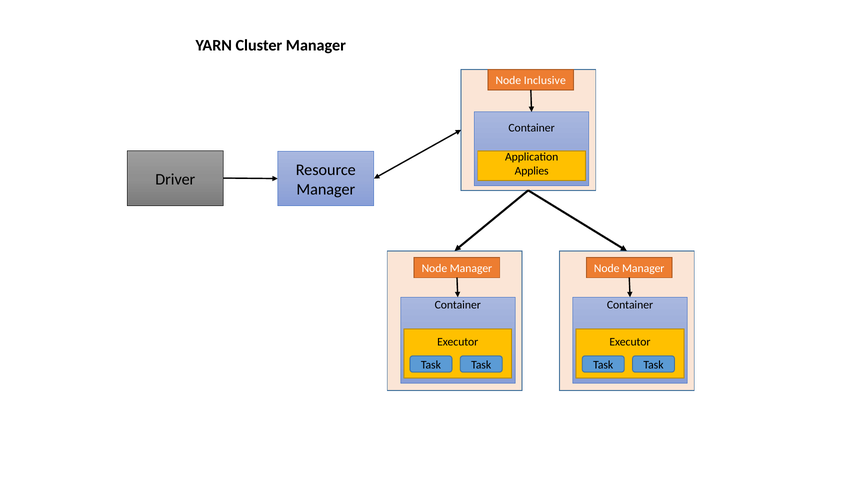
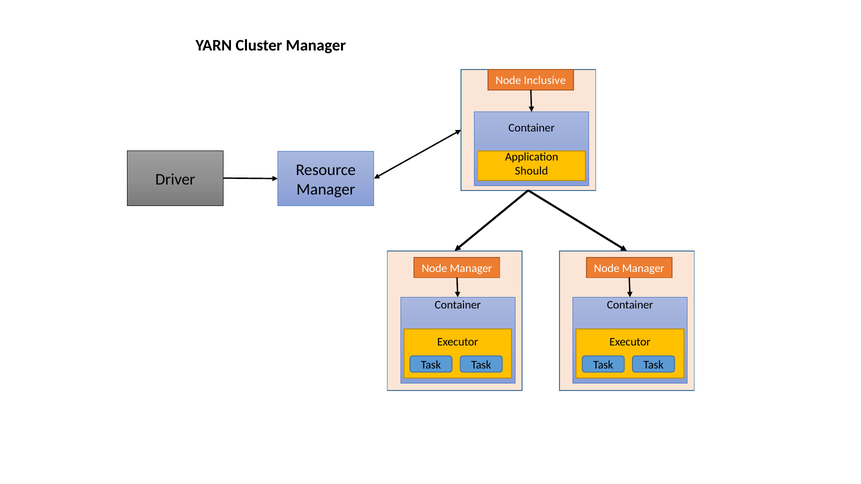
Applies: Applies -> Should
